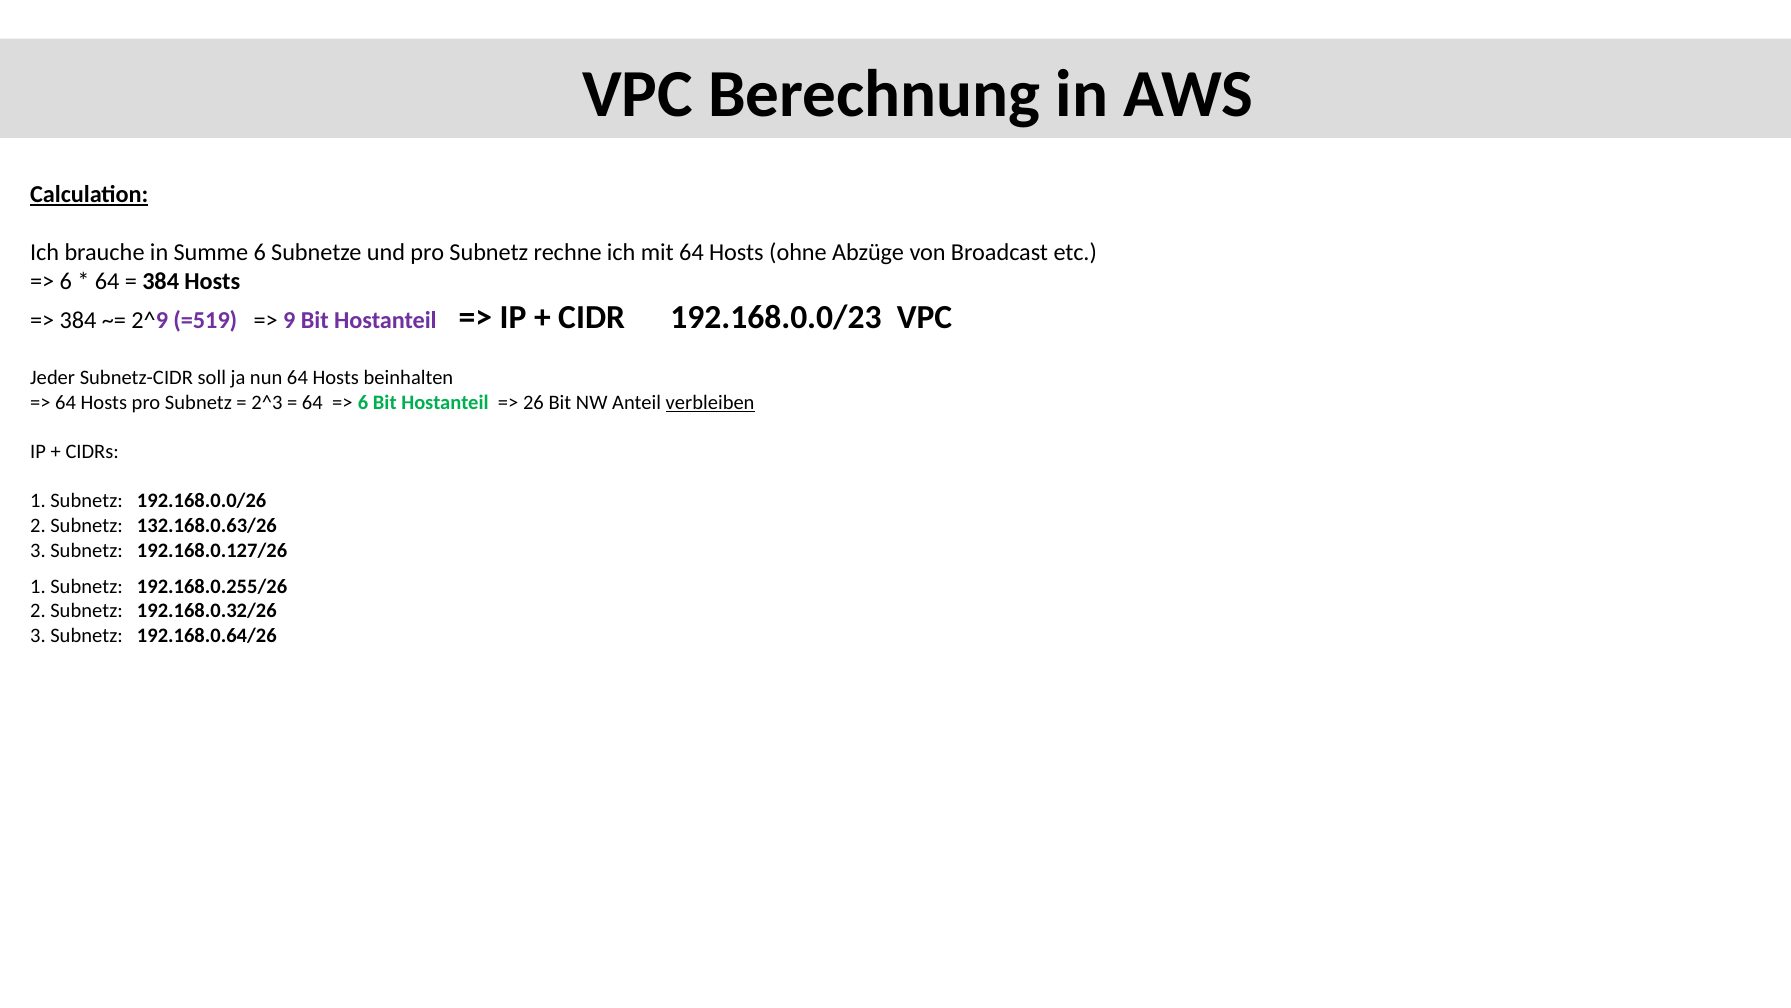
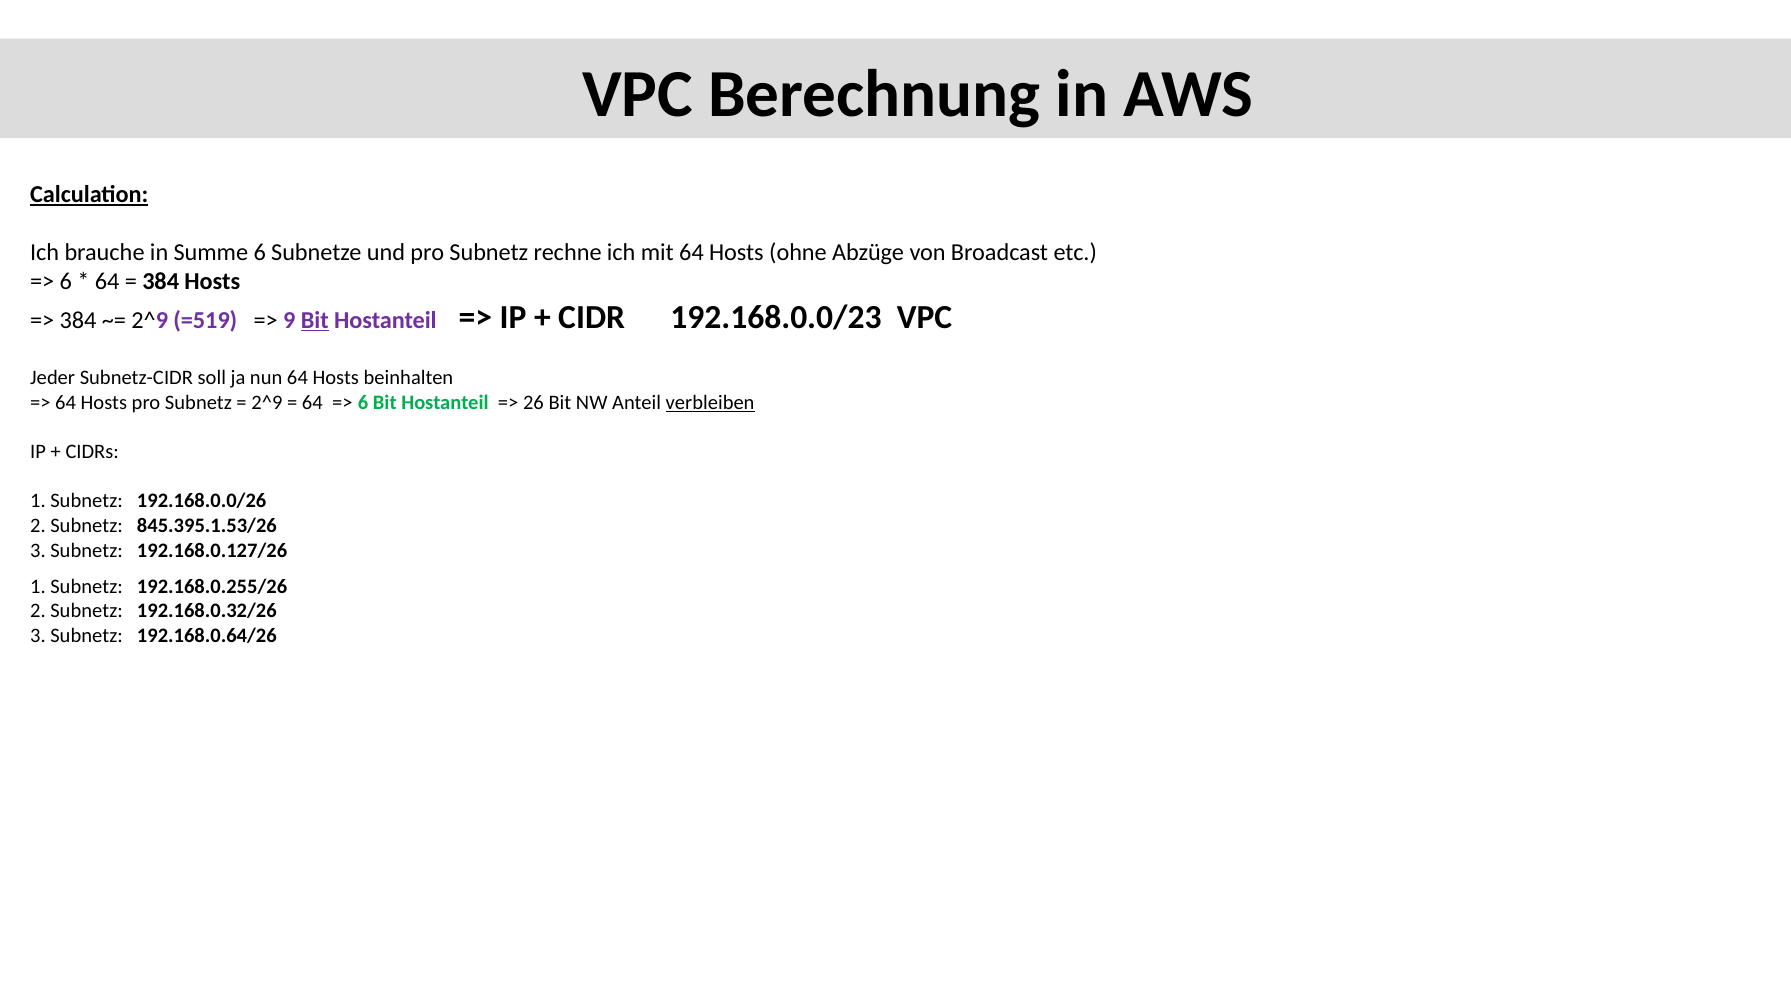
Bit at (315, 320) underline: none -> present
2^3 at (267, 402): 2^3 -> 2^9
132.168.0.63/26: 132.168.0.63/26 -> 845.395.1.53/26
